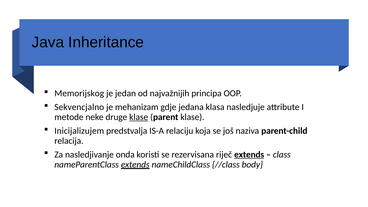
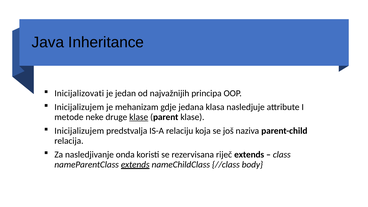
Memorijskog: Memorijskog -> Inicijalizovati
Sekvencjalno at (79, 107): Sekvencjalno -> Inicijalizujem
extends at (249, 155) underline: present -> none
